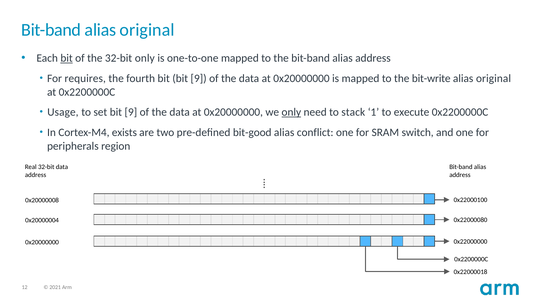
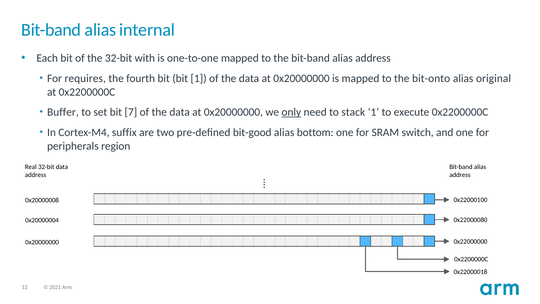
Bit-band alias original: original -> internal
bit at (67, 58) underline: present -> none
32-bit only: only -> with
bit bit 9: 9 -> 1
bit-write: bit-write -> bit-onto
Usage: Usage -> Buffer
set bit 9: 9 -> 7
exists: exists -> suffix
conflict: conflict -> bottom
